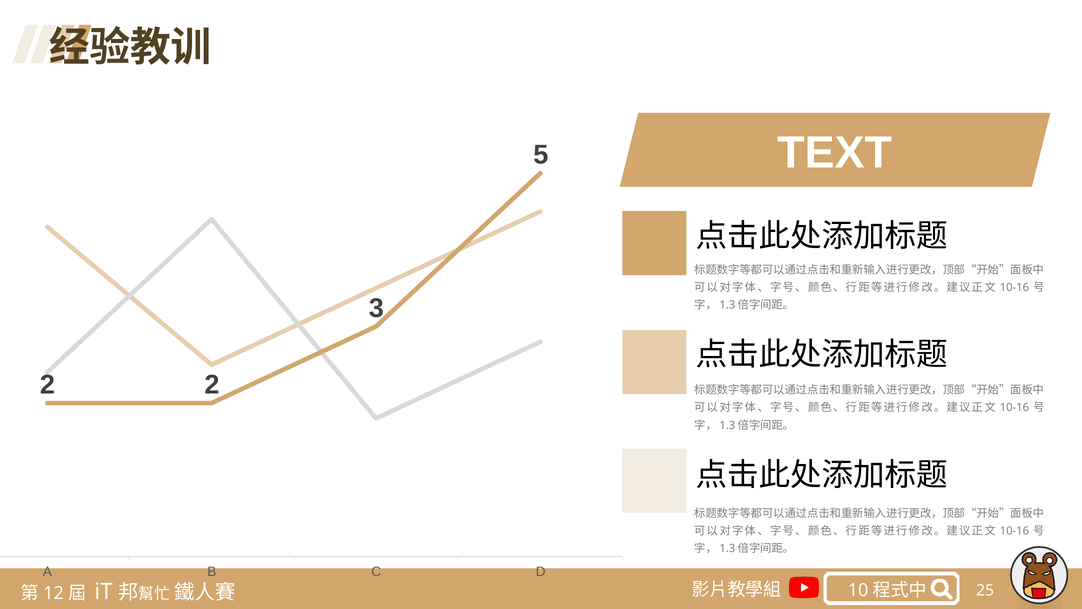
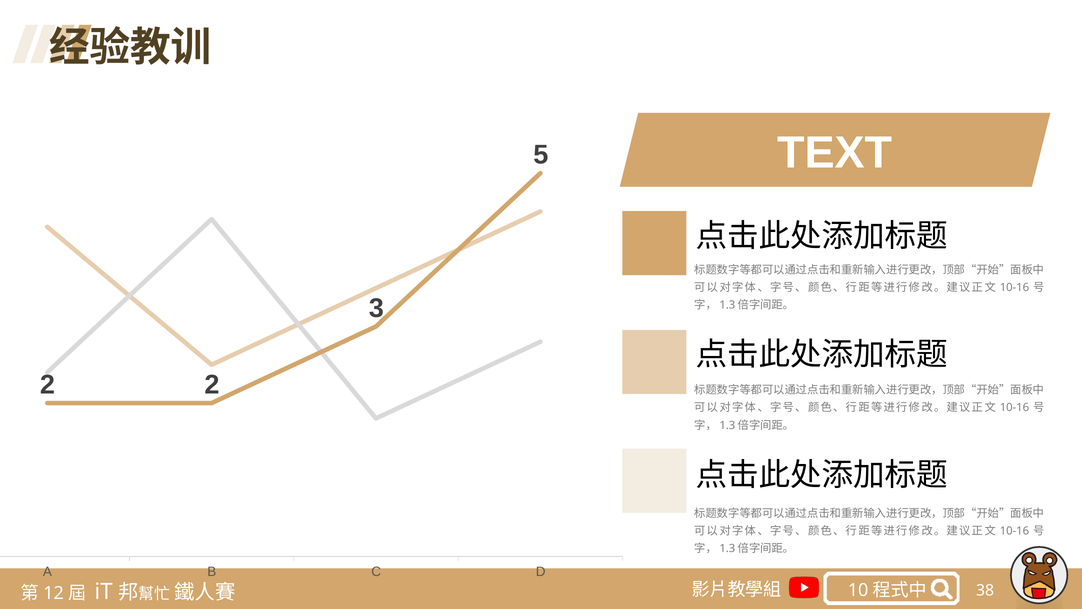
25: 25 -> 38
